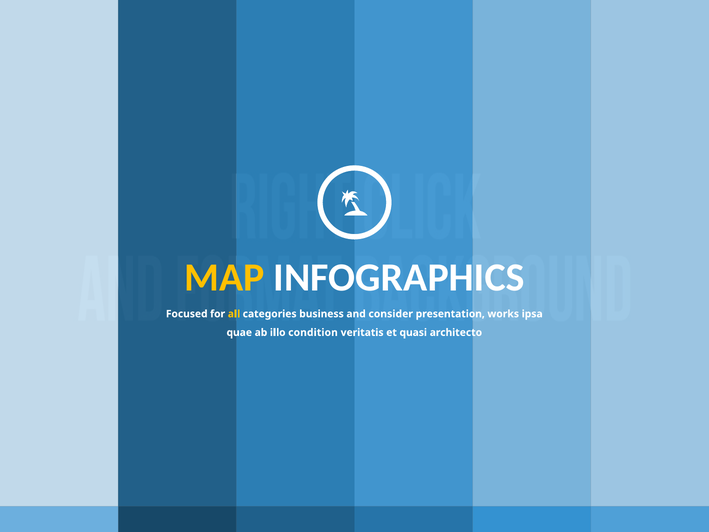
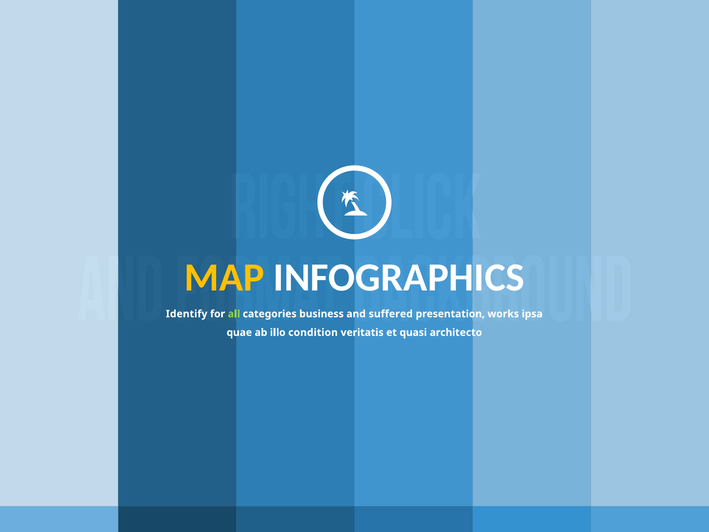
Focused: Focused -> Identify
all colour: yellow -> light green
consider: consider -> suffered
